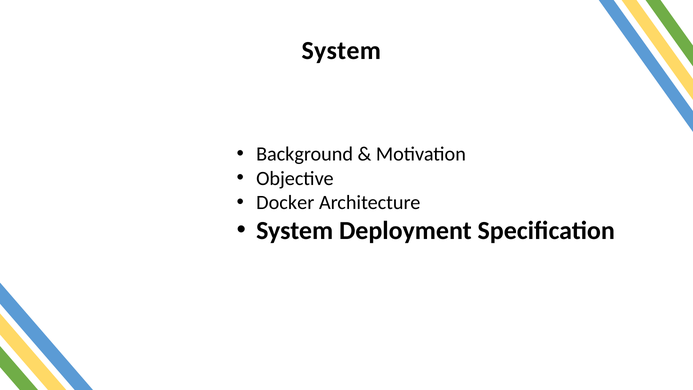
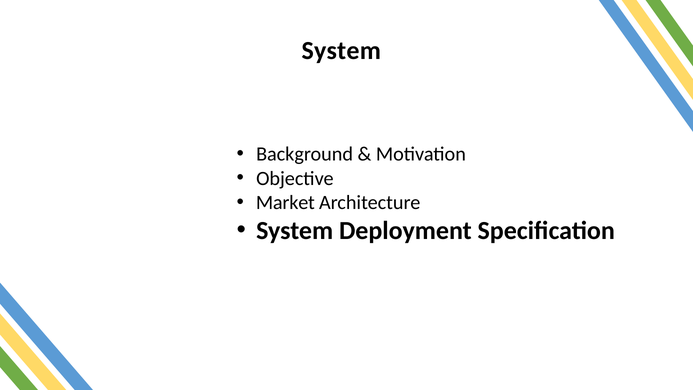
Docker: Docker -> Market
